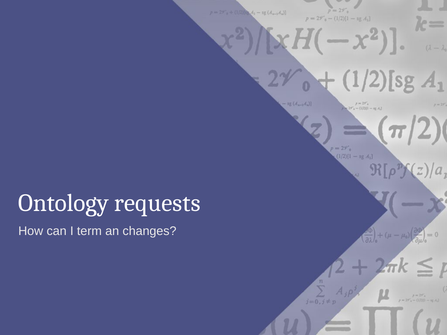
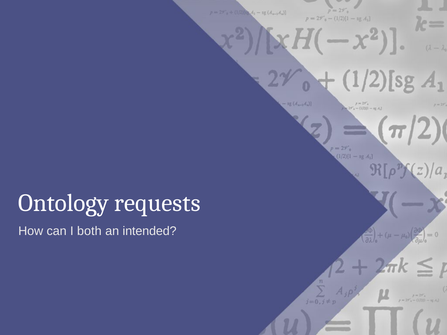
term: term -> both
changes: changes -> intended
